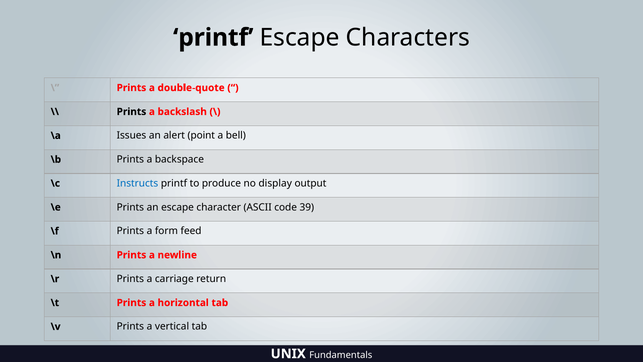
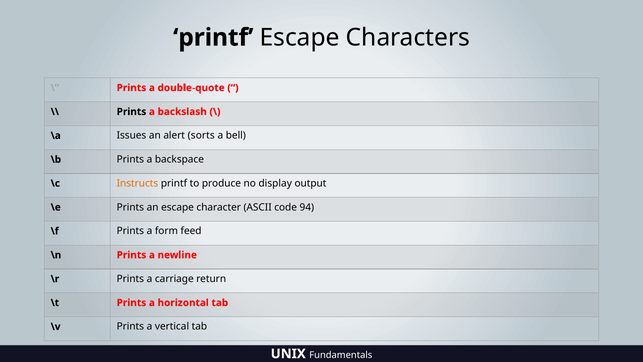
point: point -> sorts
Instructs colour: blue -> orange
39: 39 -> 94
